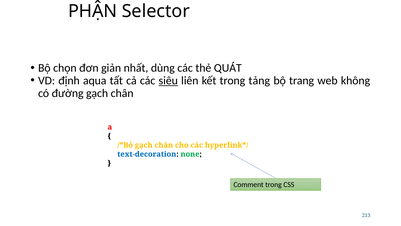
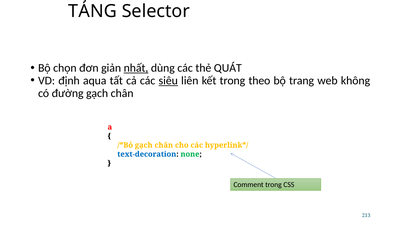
PHẬN: PHẬN -> TẢNG
nhất underline: none -> present
tảng: tảng -> theo
